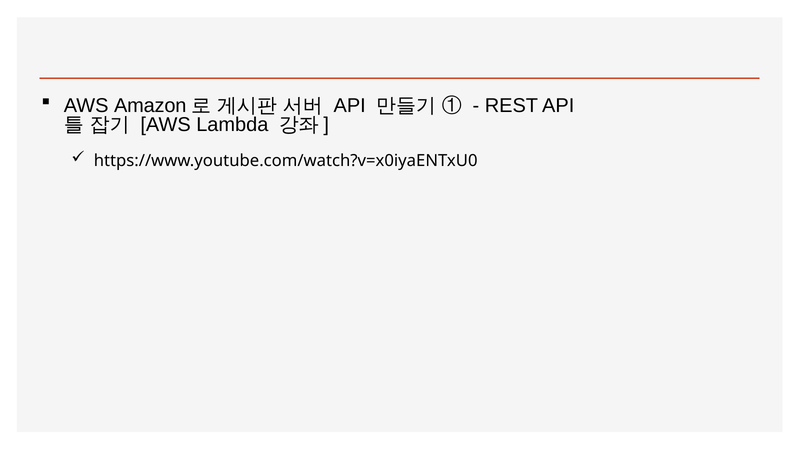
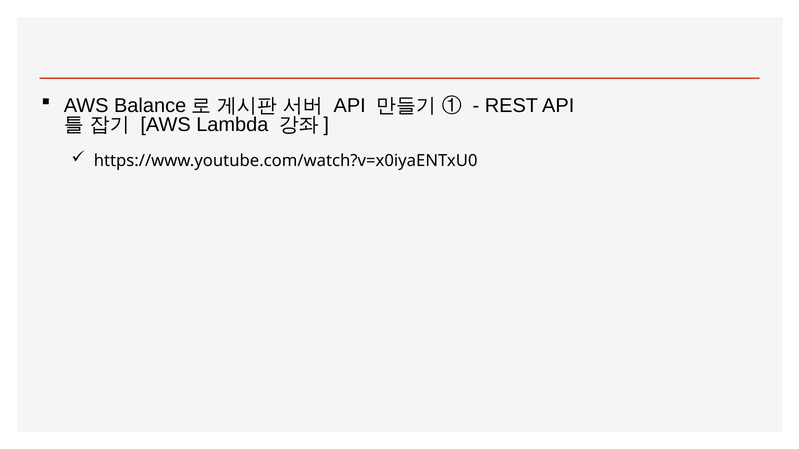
Amazon: Amazon -> Balance
